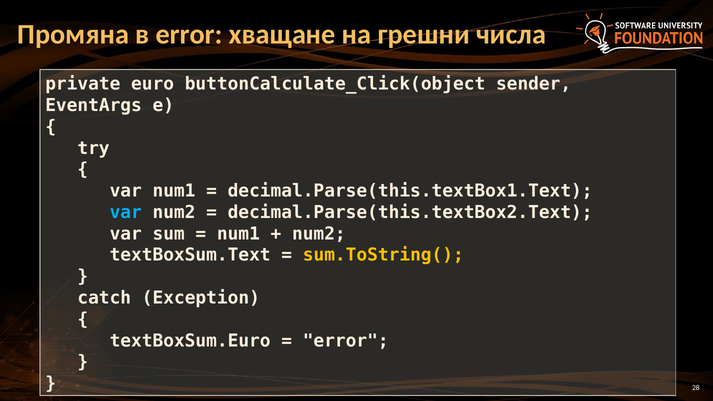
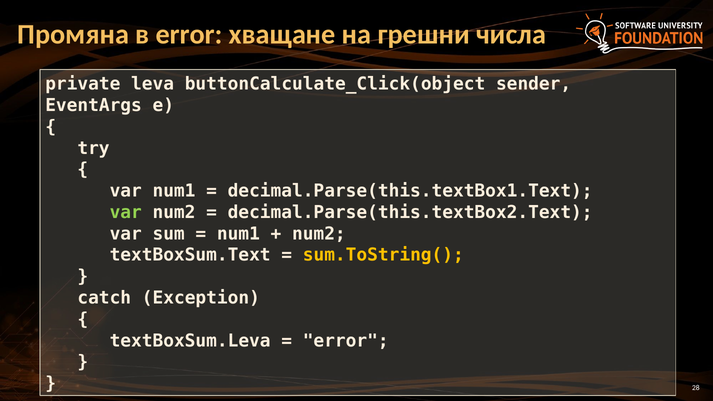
euro: euro -> leva
var at (126, 212) colour: light blue -> light green
textBoxSum.Euro: textBoxSum.Euro -> textBoxSum.Leva
